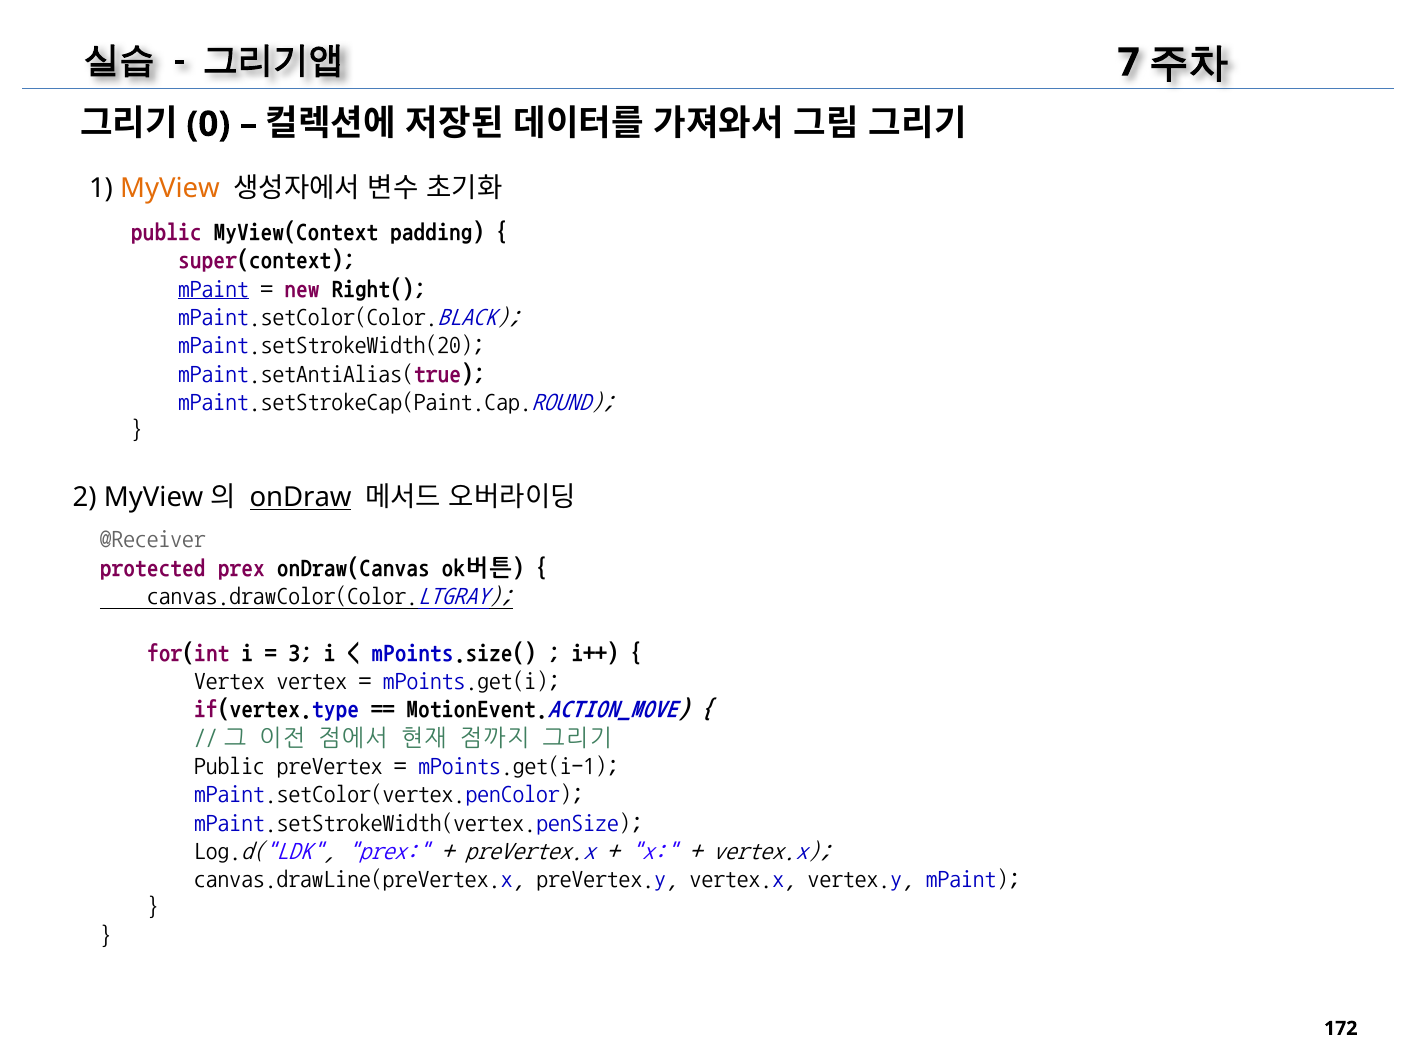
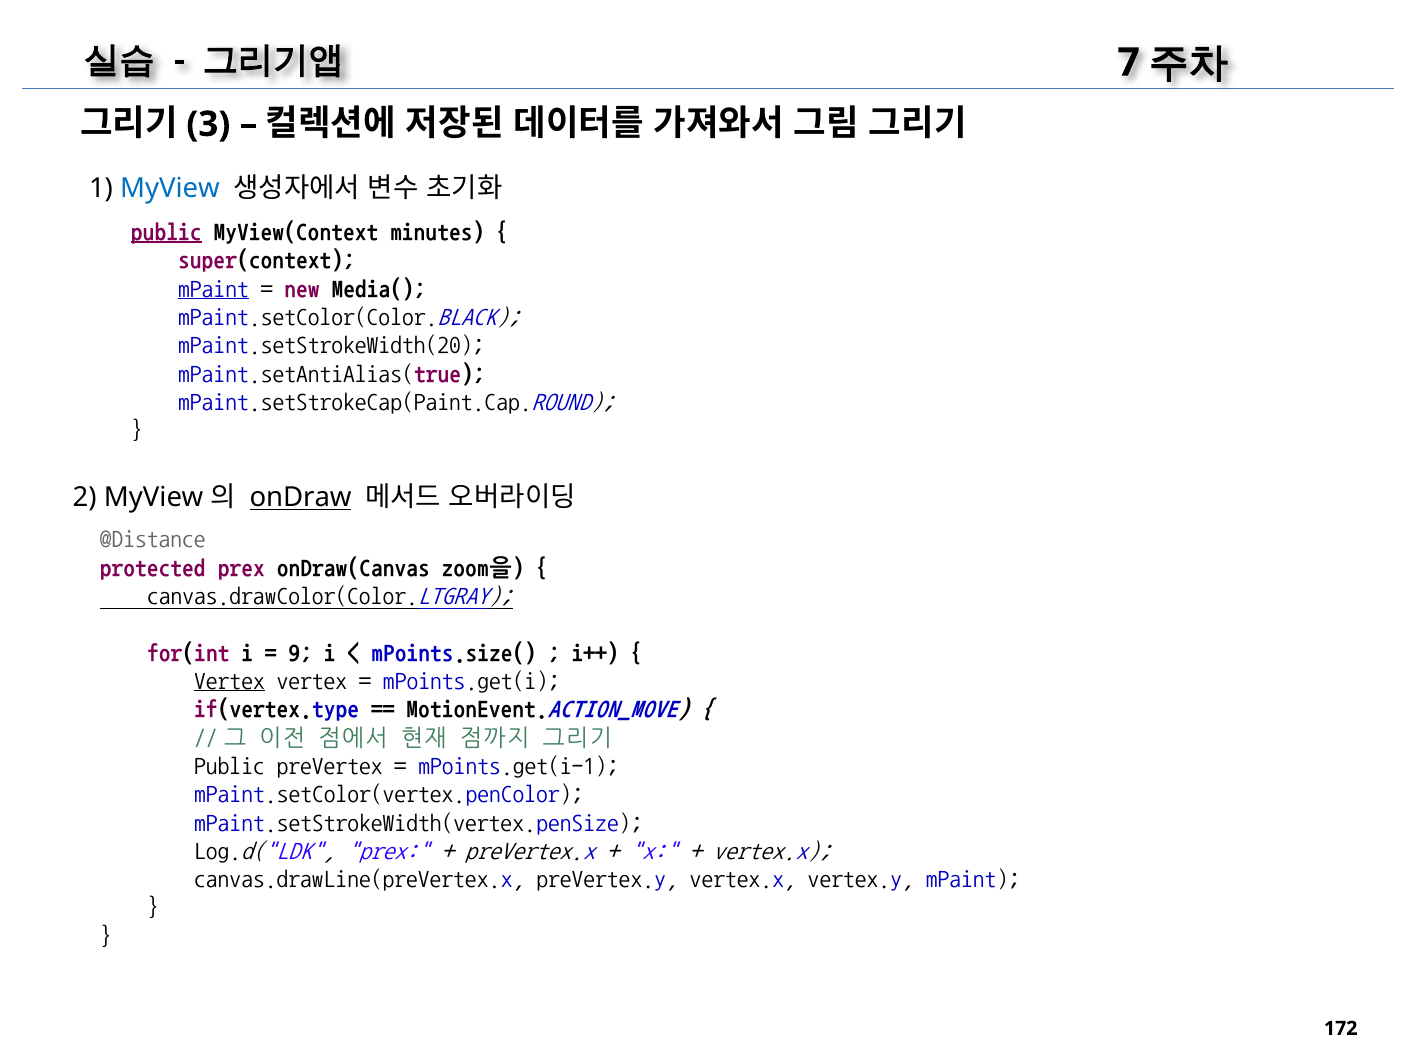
0: 0 -> 3
MyView colour: orange -> blue
public at (166, 232) underline: none -> present
padding: padding -> minutes
Right(: Right( -> Media(
@Receiver: @Receiver -> @Distance
ok버튼: ok버튼 -> zoom을
3: 3 -> 9
Vertex at (230, 681) underline: none -> present
